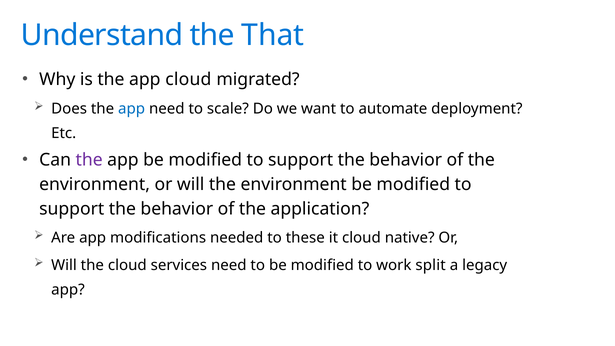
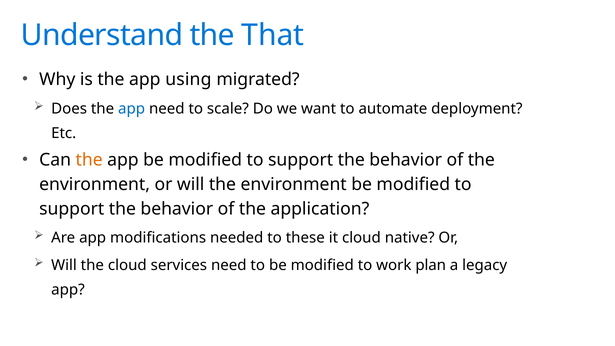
app cloud: cloud -> using
the at (89, 160) colour: purple -> orange
split: split -> plan
